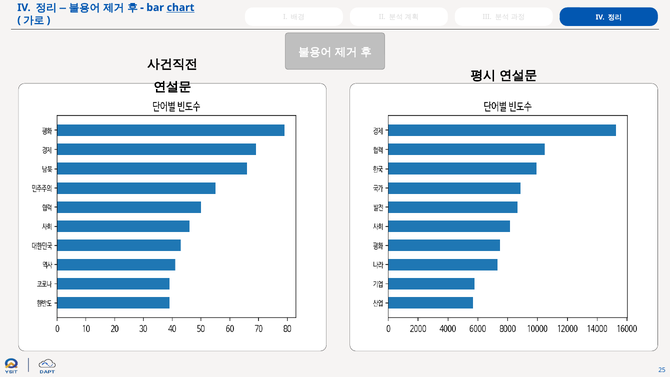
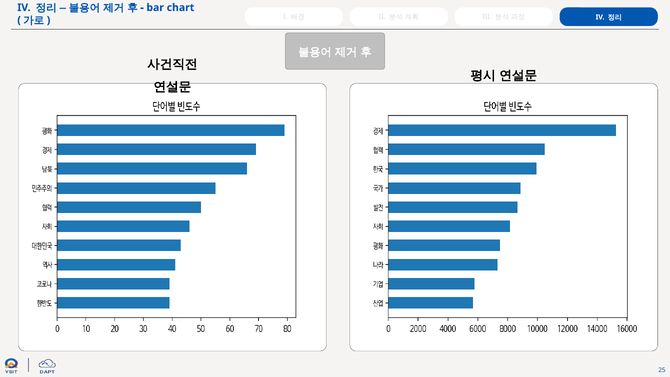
chart underline: present -> none
